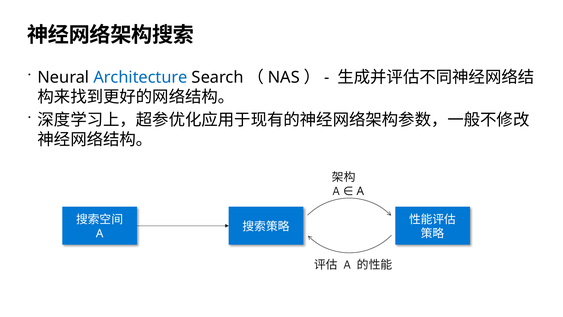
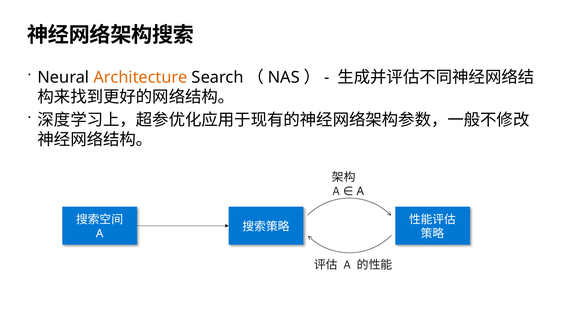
Architecture colour: blue -> orange
